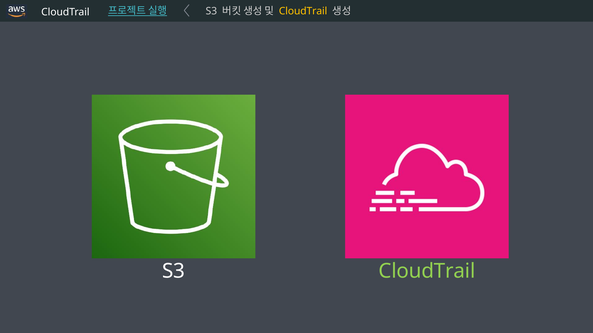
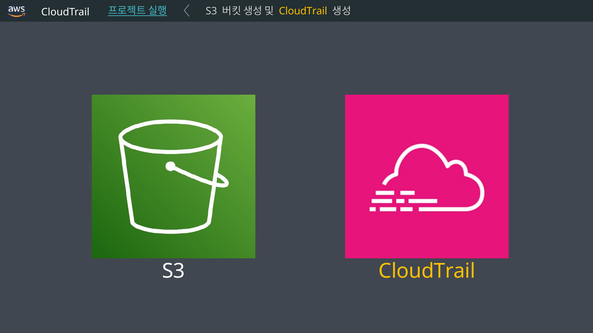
CloudTrail at (427, 272) colour: light green -> yellow
